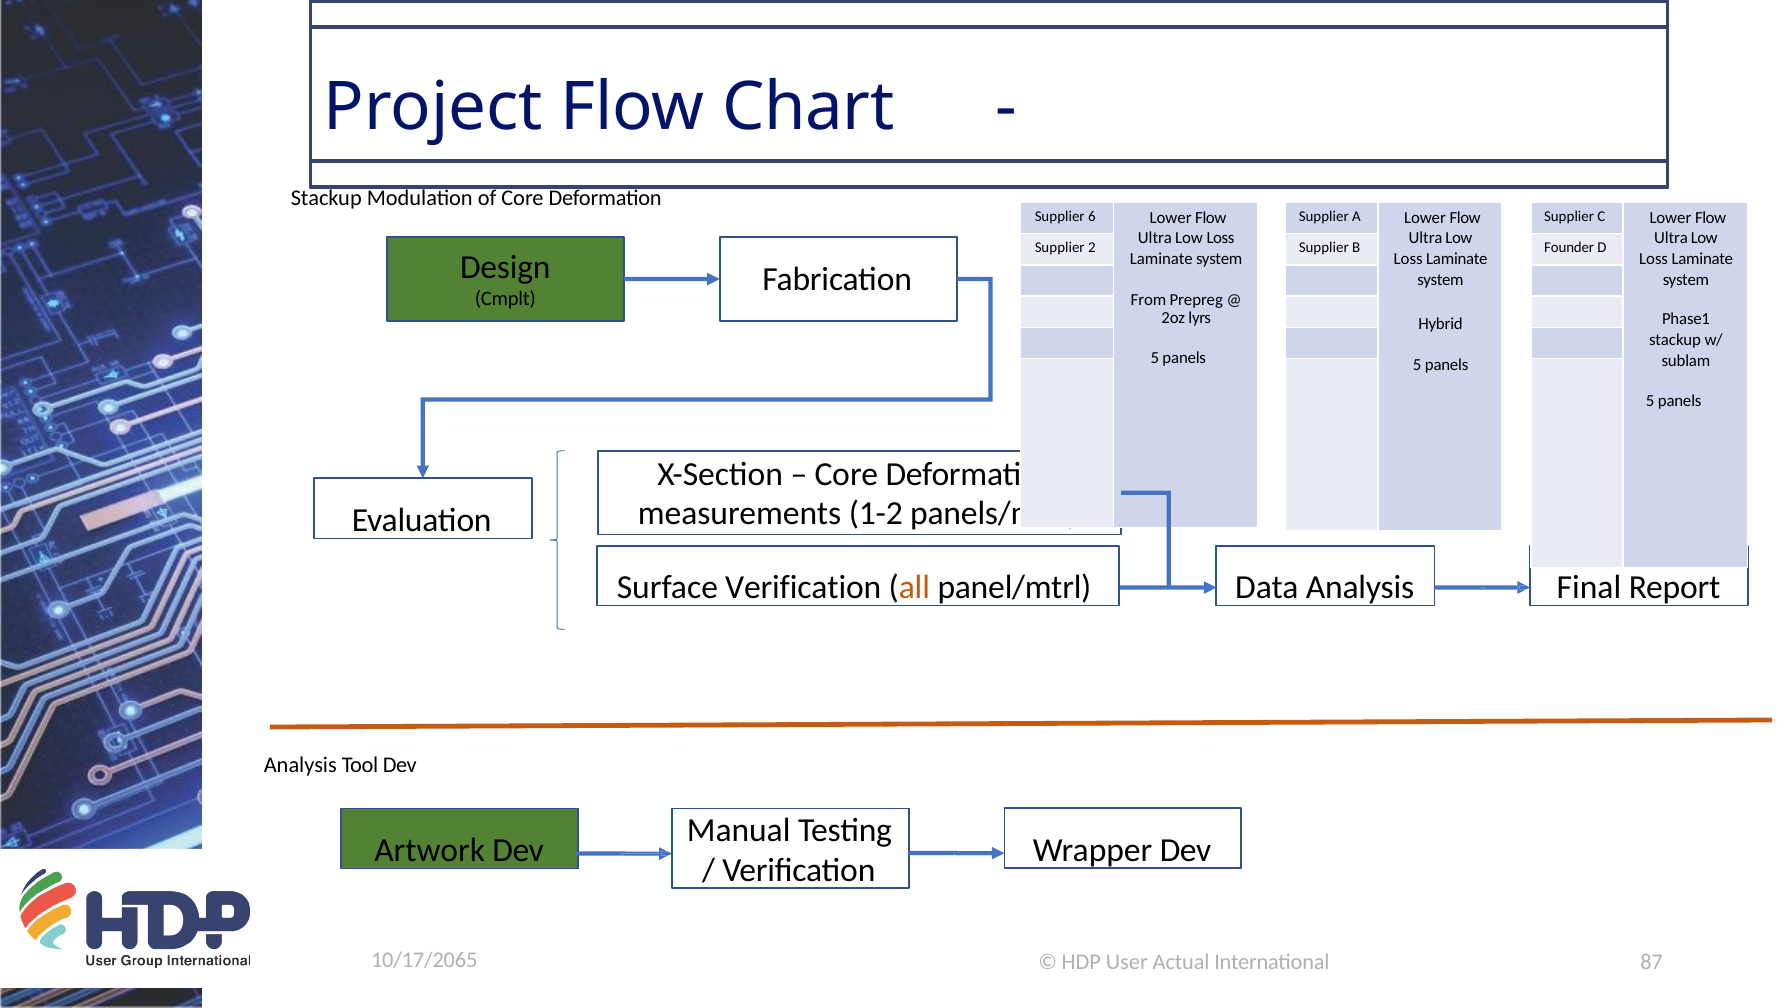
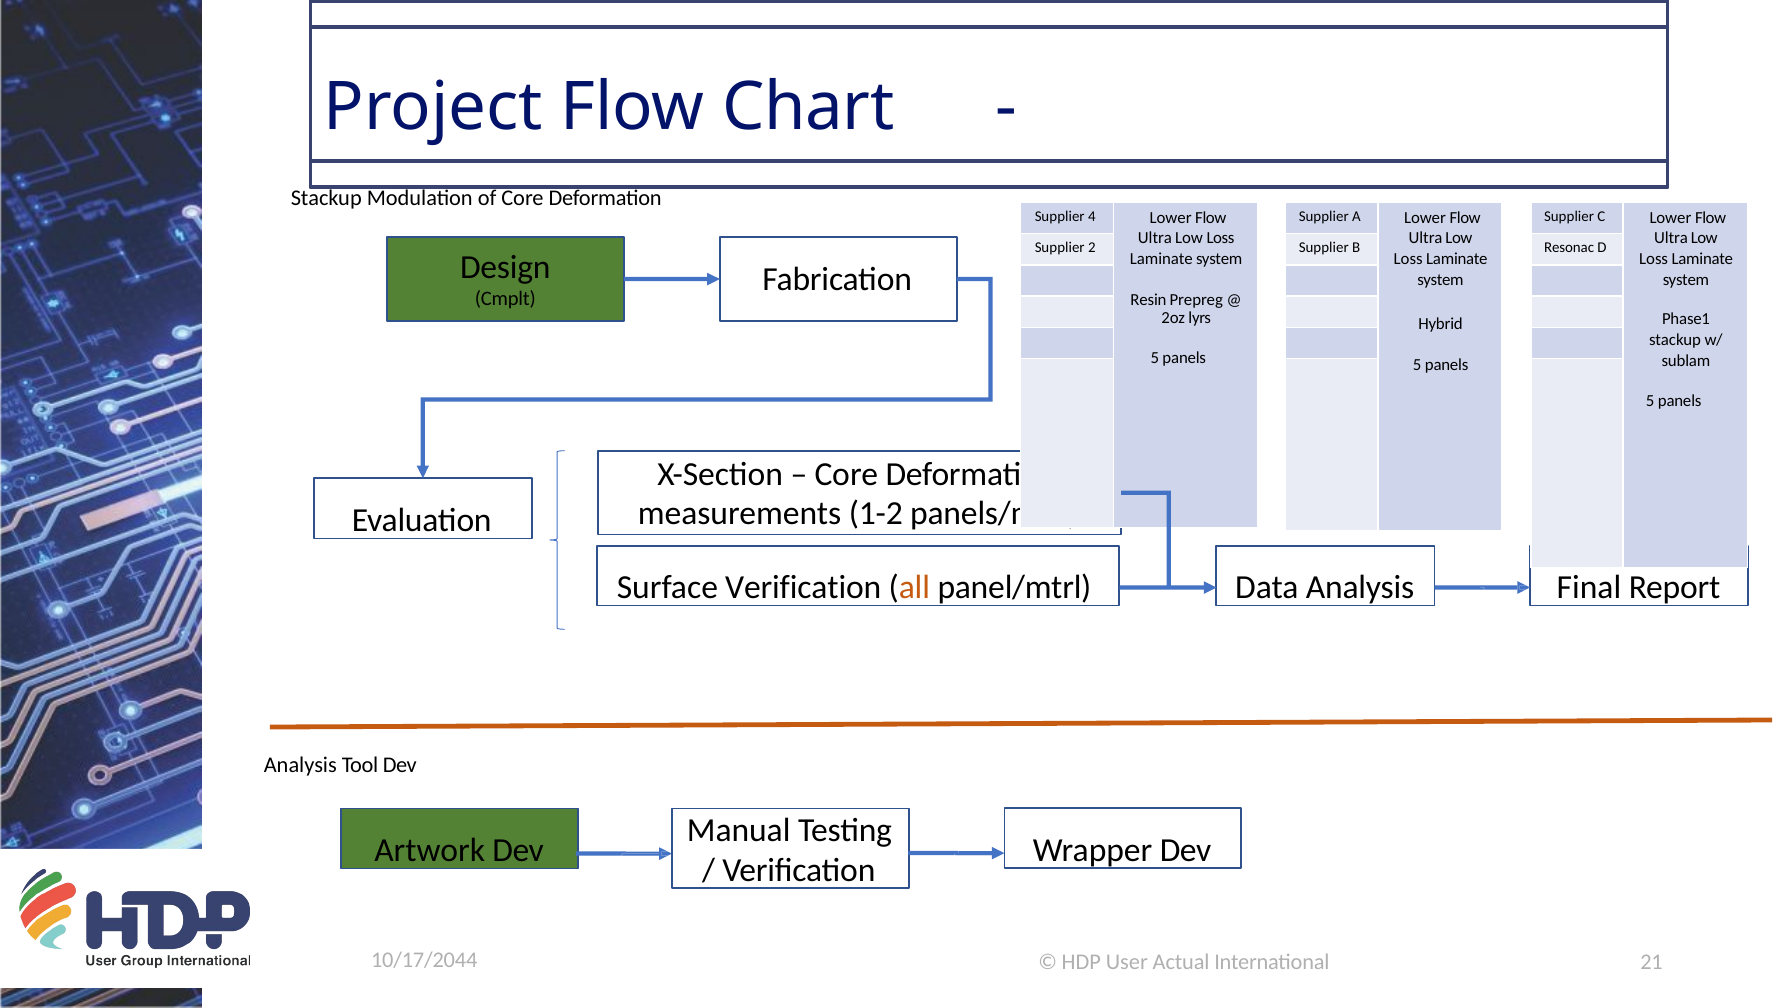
6: 6 -> 4
Founder: Founder -> Resonac
From: From -> Resin
10/17/2065: 10/17/2065 -> 10/17/2044
87: 87 -> 21
